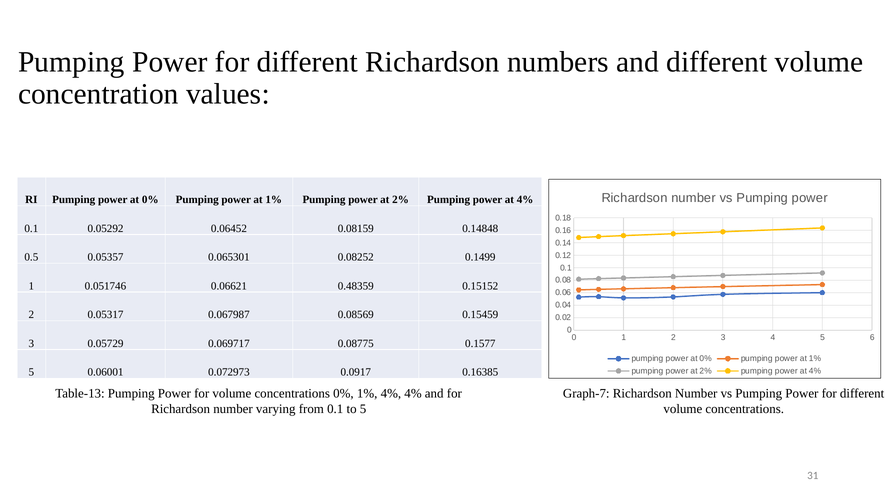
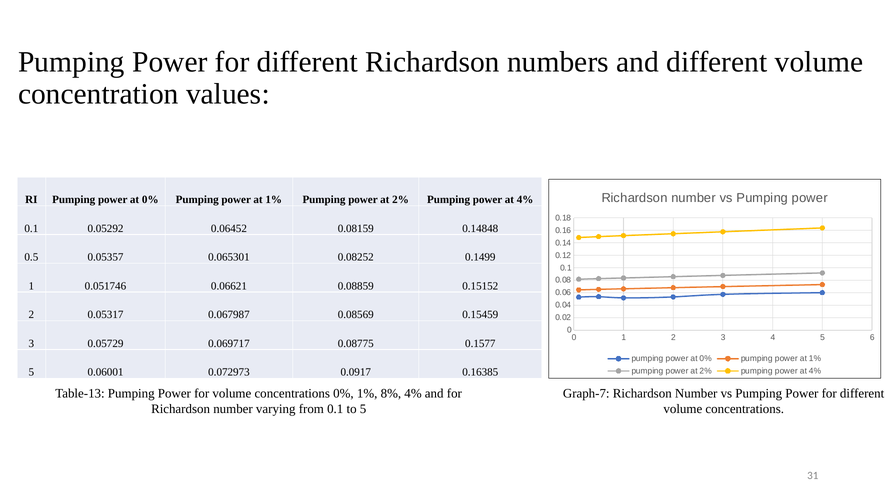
0.48359: 0.48359 -> 0.08859
1% 4%: 4% -> 8%
